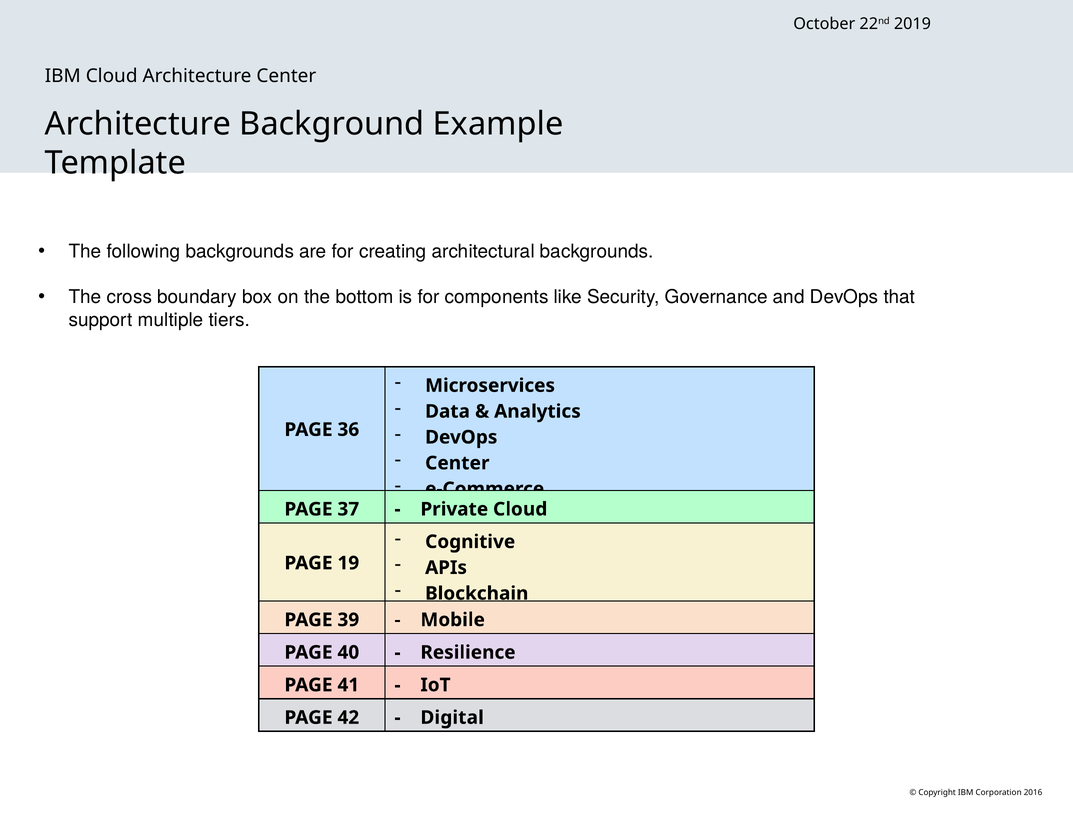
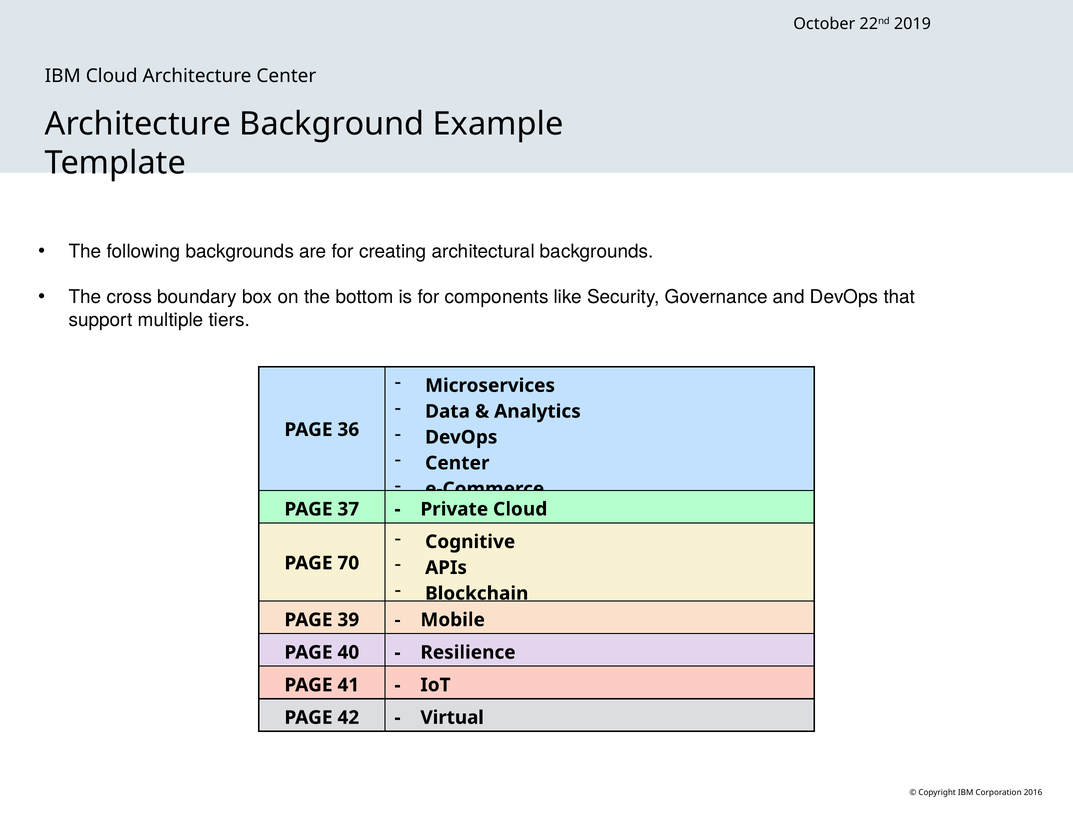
19: 19 -> 70
Digital: Digital -> Virtual
